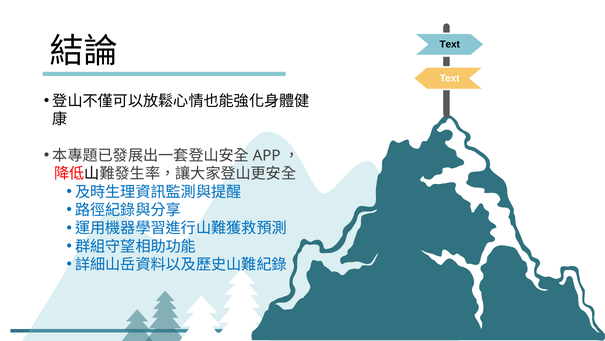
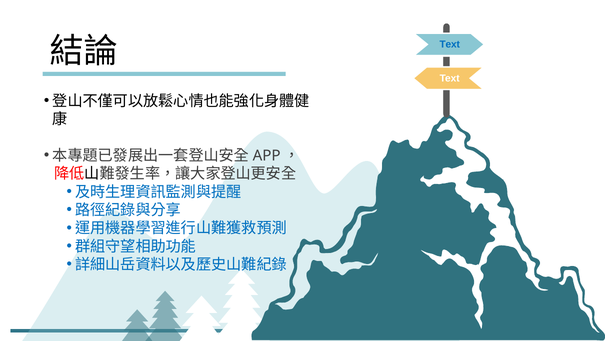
Text at (450, 44) colour: black -> blue
